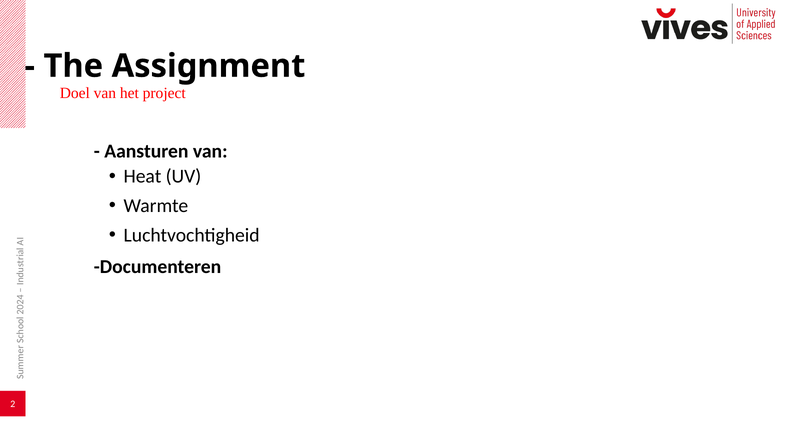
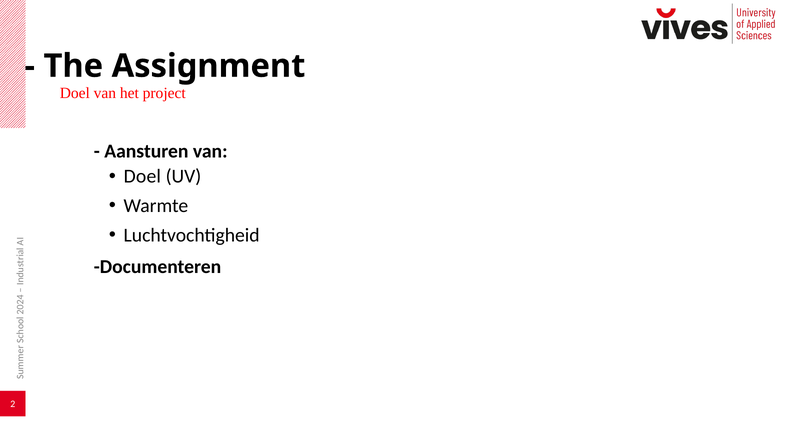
Heat at (142, 176): Heat -> Doel
